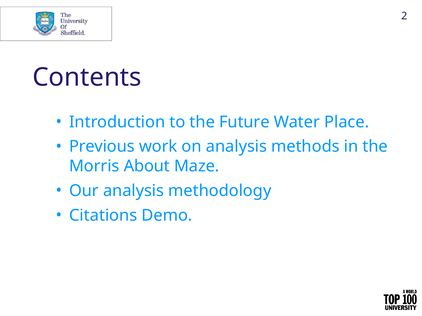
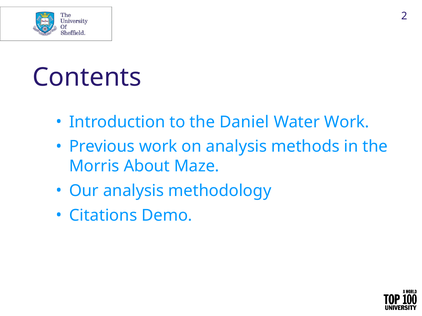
Future: Future -> Daniel
Water Place: Place -> Work
